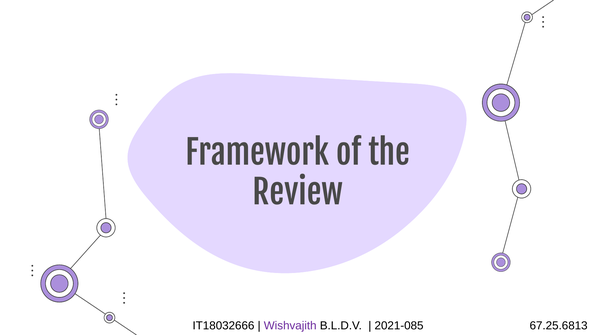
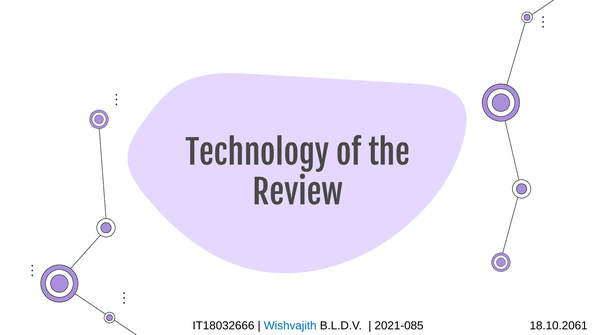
Framework: Framework -> Technology
Wishvajith colour: purple -> blue
67.25.6813: 67.25.6813 -> 18.10.2061
